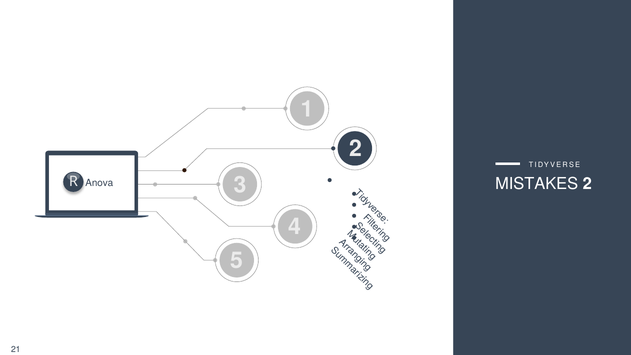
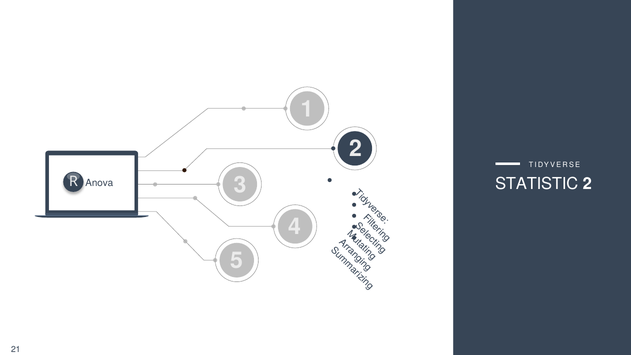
MISTAKES: MISTAKES -> STATISTIC
